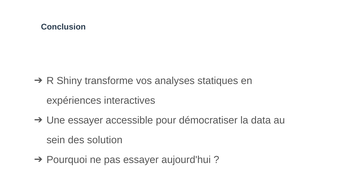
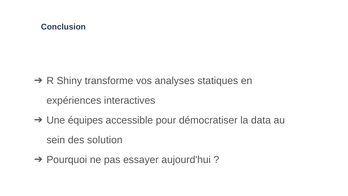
Une essayer: essayer -> équipes
